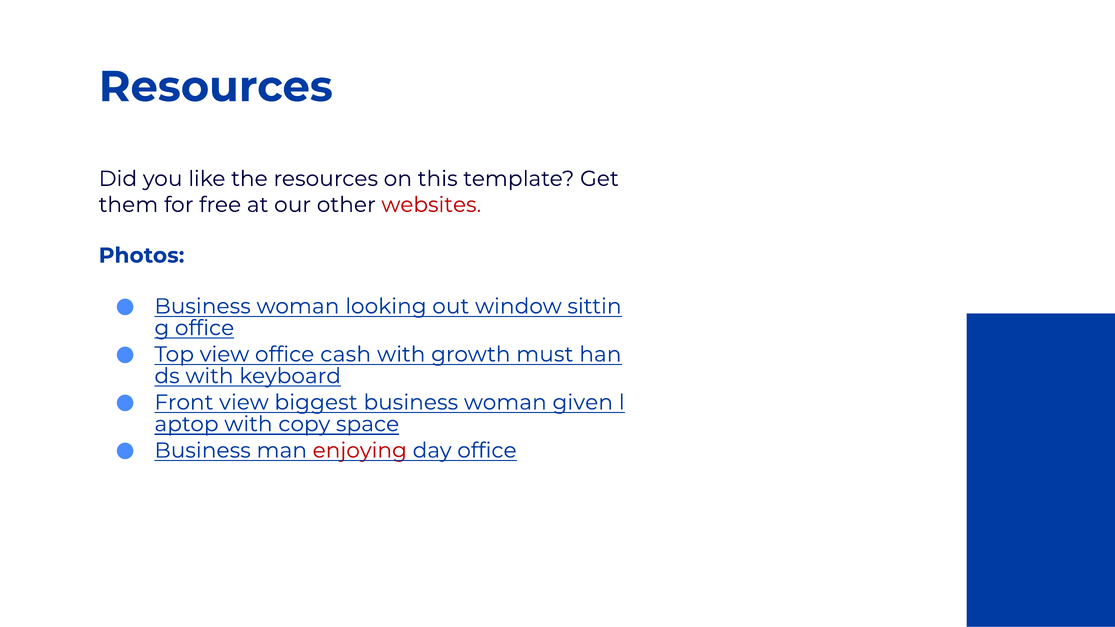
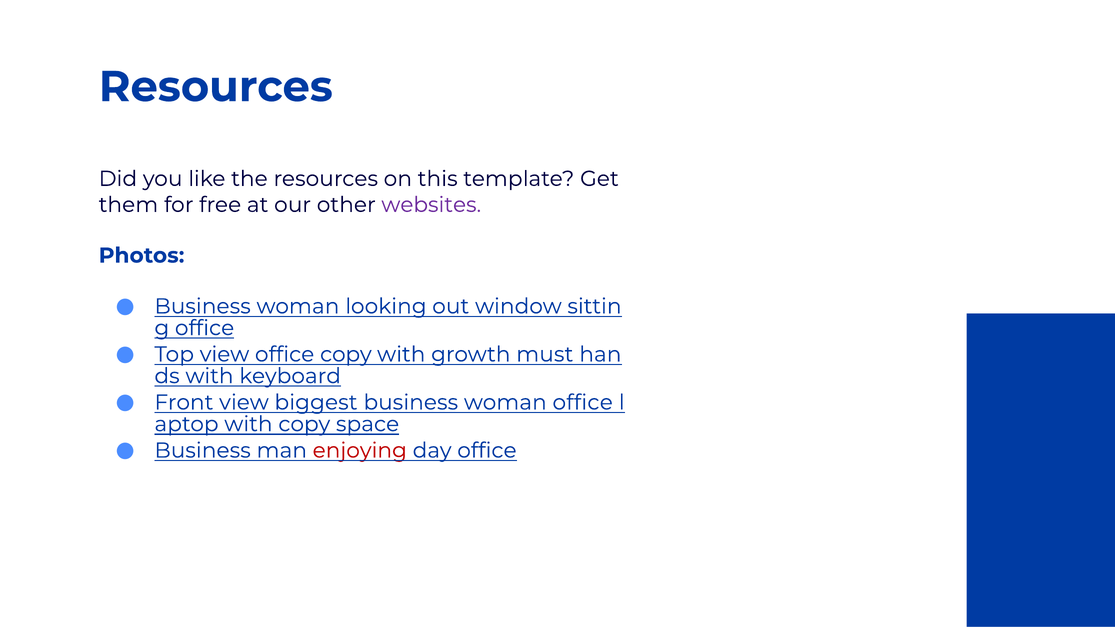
websites colour: red -> purple
office cash: cash -> copy
woman given: given -> office
